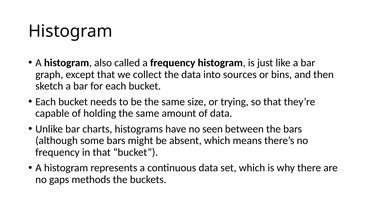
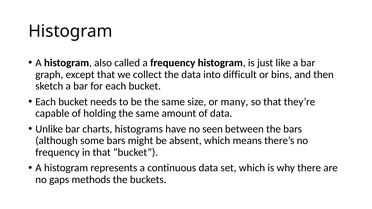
sources: sources -> difficult
trying: trying -> many
